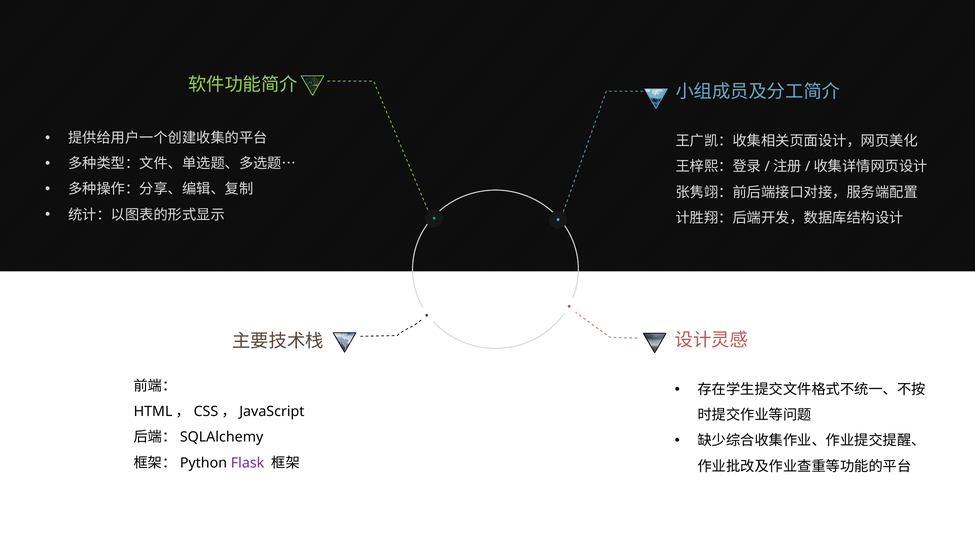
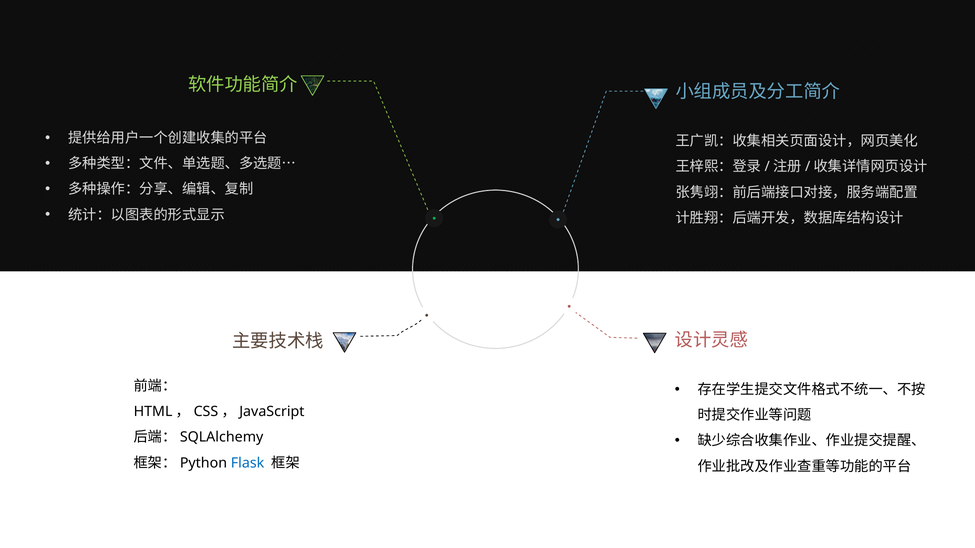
Flask colour: purple -> blue
